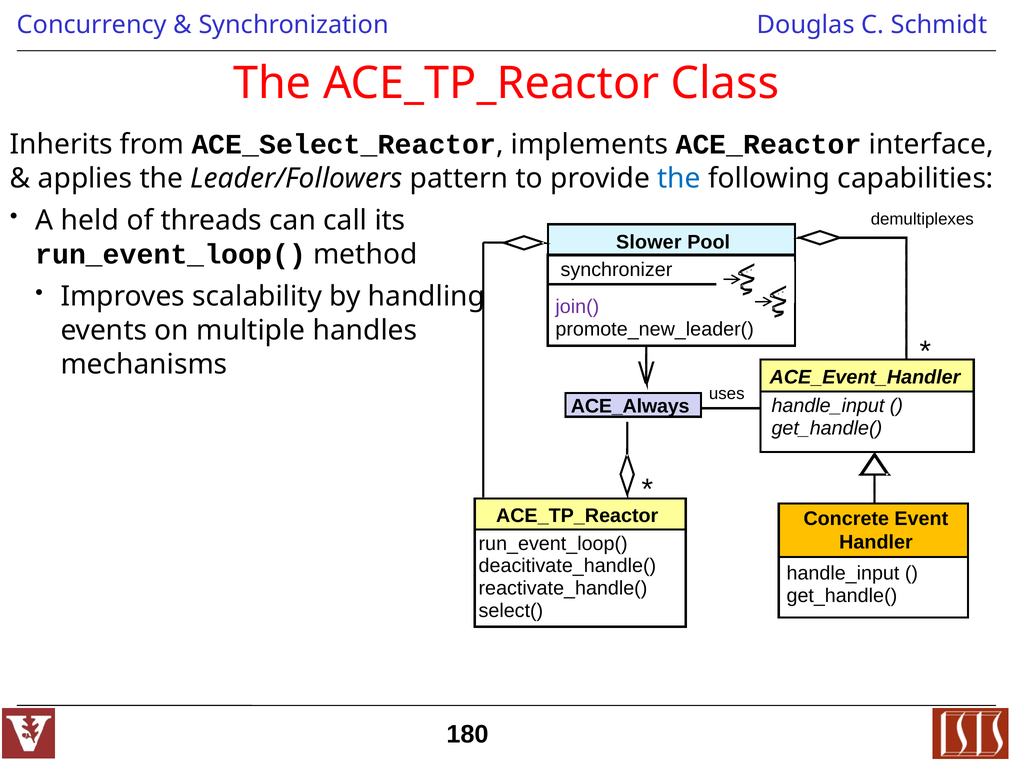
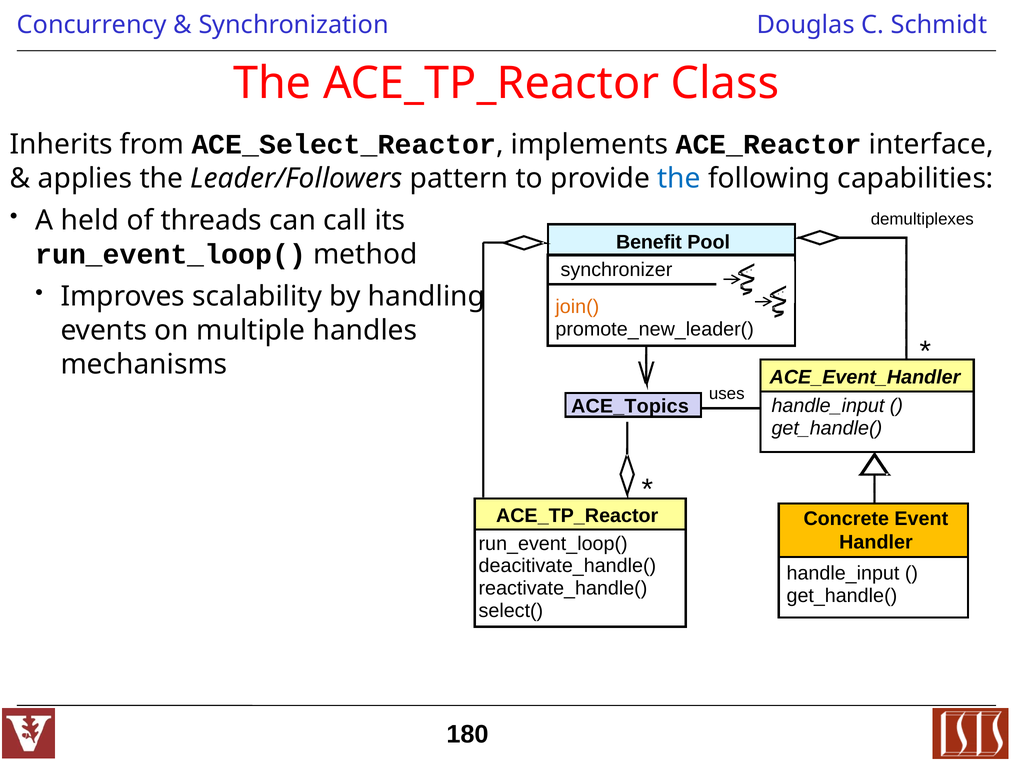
Slower: Slower -> Benefit
join( colour: purple -> orange
ACE_Always: ACE_Always -> ACE_Topics
